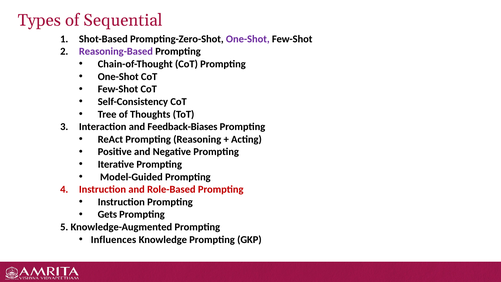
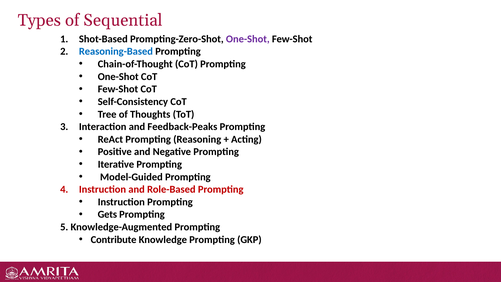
Reasoning-Based colour: purple -> blue
Feedback-Biases: Feedback-Biases -> Feedback-Peaks
Influences: Influences -> Contribute
